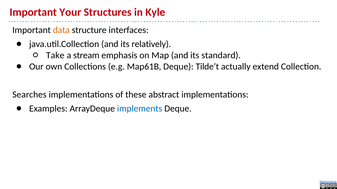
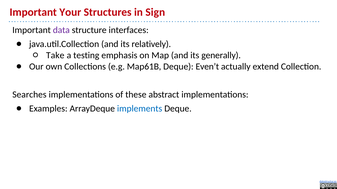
Kyle: Kyle -> Sign
data colour: orange -> purple
stream: stream -> testing
standard: standard -> generally
Tilde’t: Tilde’t -> Even’t
